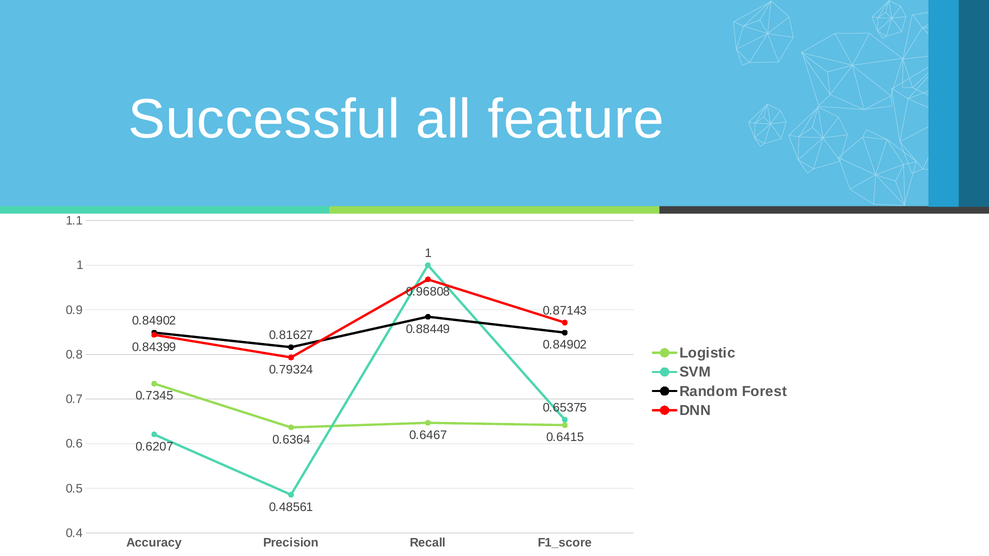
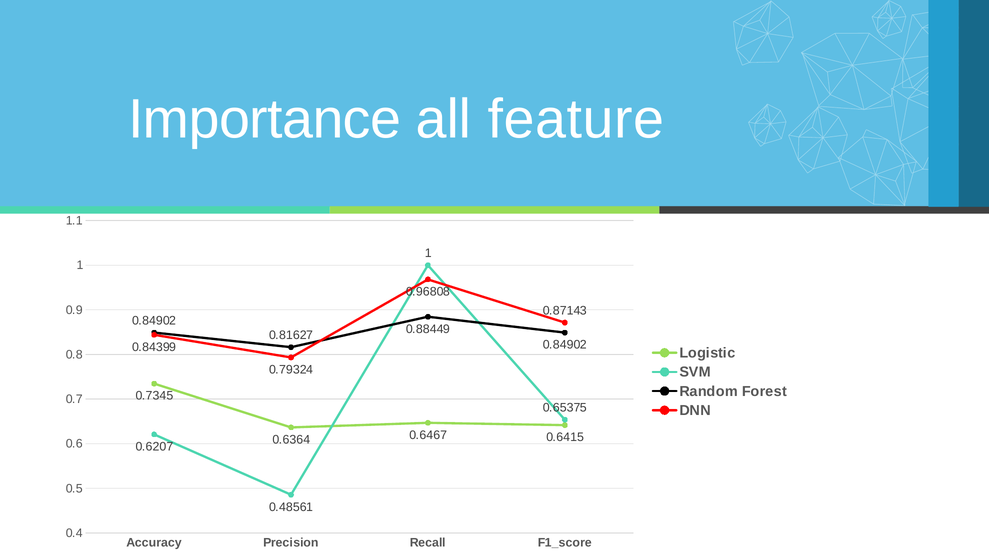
Successful: Successful -> Importance
